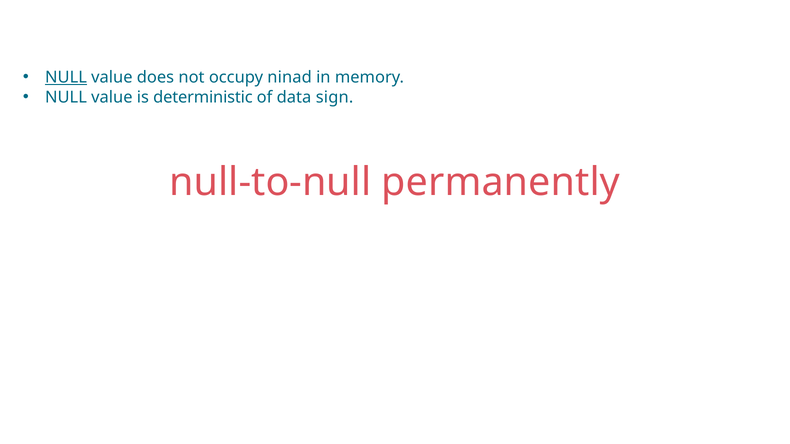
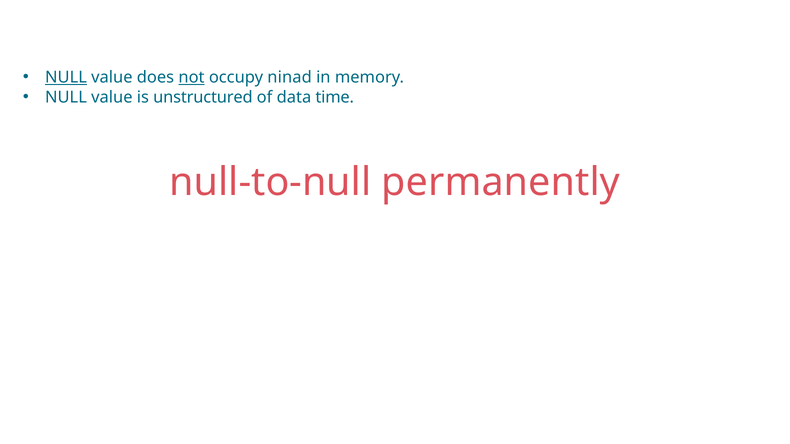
not underline: none -> present
deterministic: deterministic -> unstructured
sign: sign -> time
